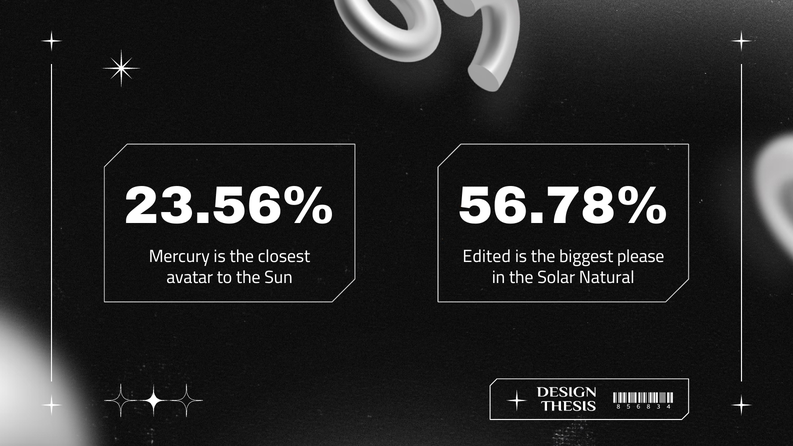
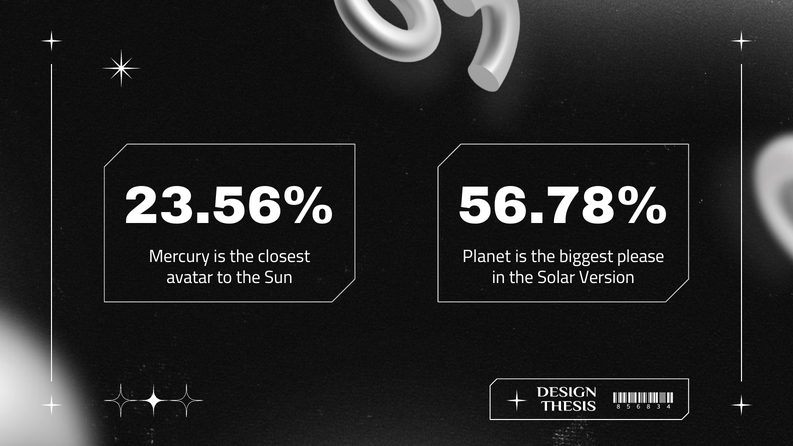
Edited: Edited -> Planet
Natural: Natural -> Version
